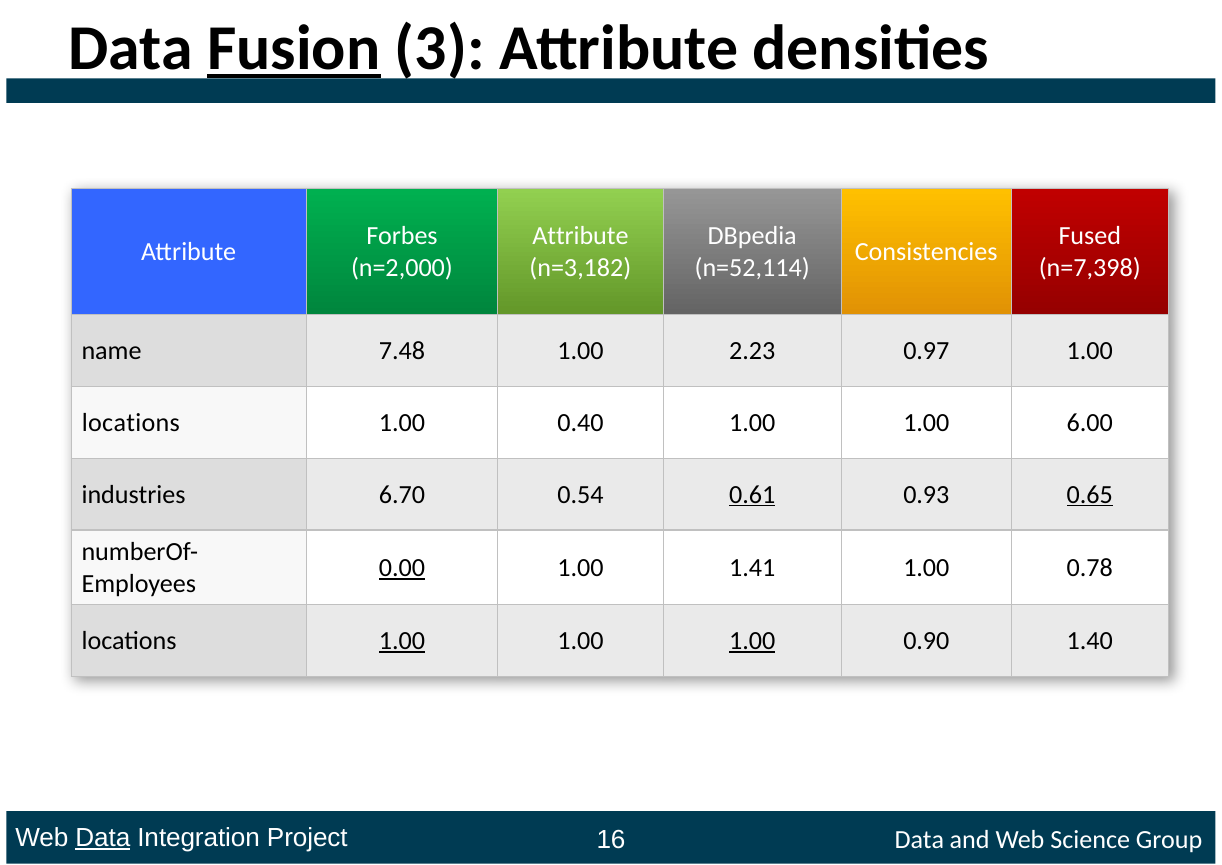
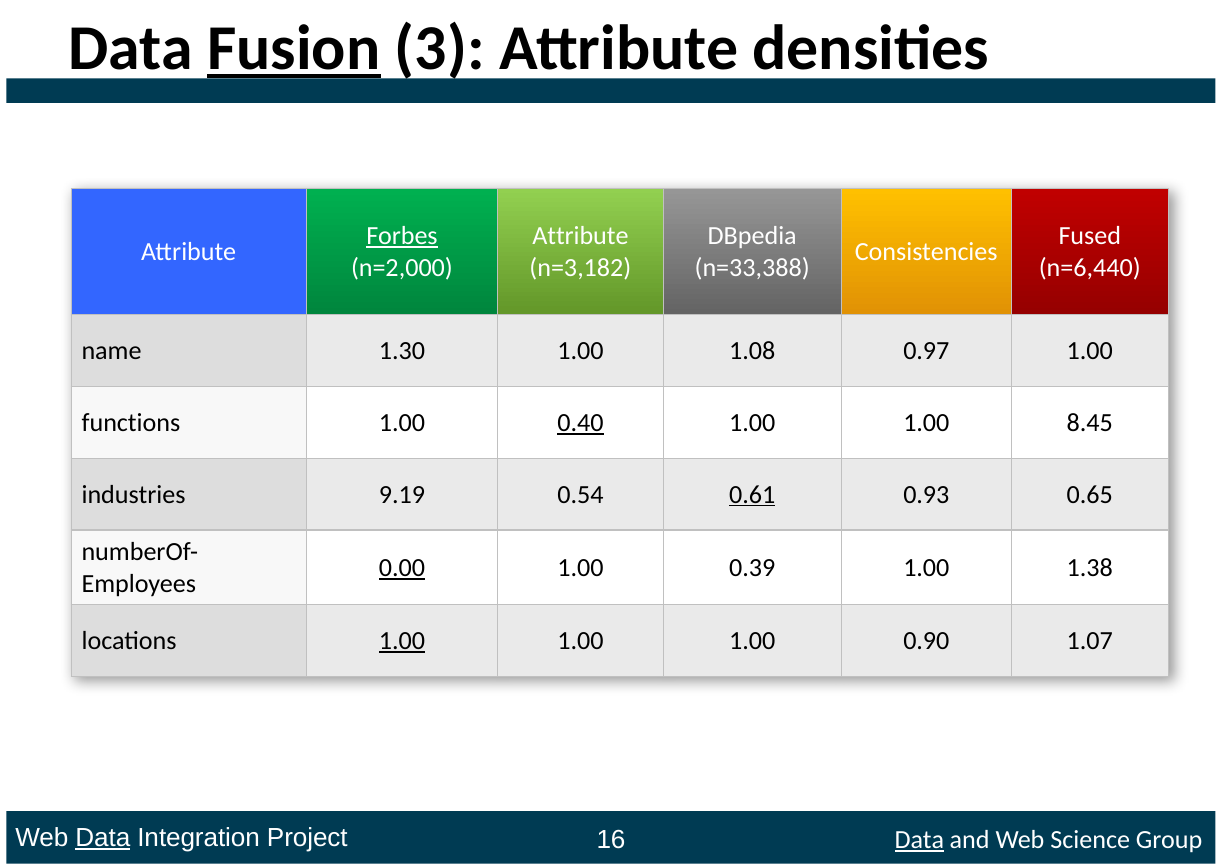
Forbes underline: none -> present
n=52,114: n=52,114 -> n=33,388
n=7,398: n=7,398 -> n=6,440
7.48: 7.48 -> 1.30
2.23: 2.23 -> 1.08
locations at (131, 423): locations -> functions
0.40 underline: none -> present
6.00: 6.00 -> 8.45
6.70: 6.70 -> 9.19
0.65 underline: present -> none
1.41: 1.41 -> 0.39
0.78: 0.78 -> 1.38
1.00 at (752, 641) underline: present -> none
1.40: 1.40 -> 1.07
Data at (919, 840) underline: none -> present
